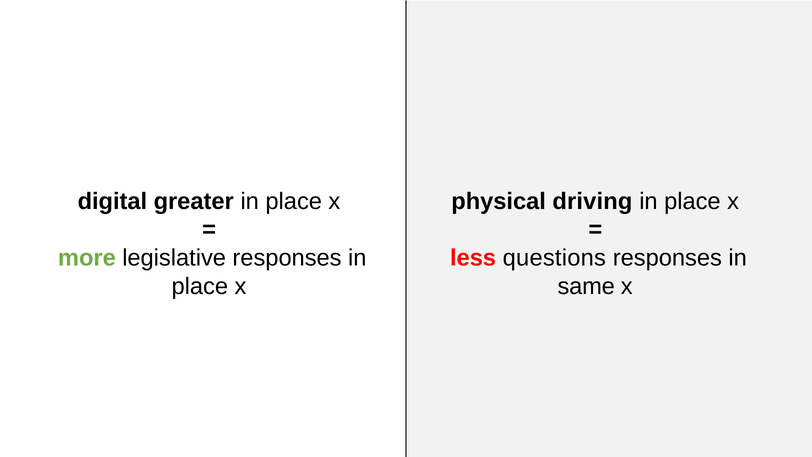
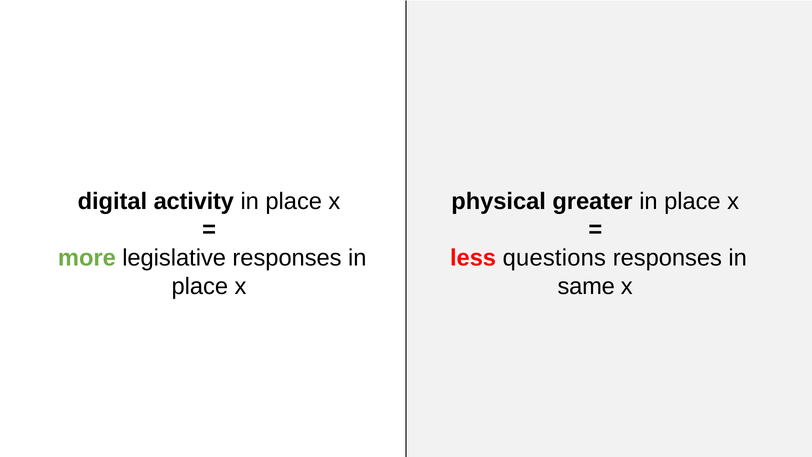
greater: greater -> activity
driving: driving -> greater
